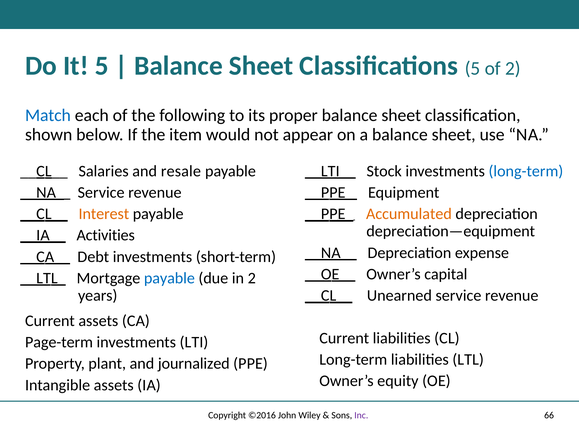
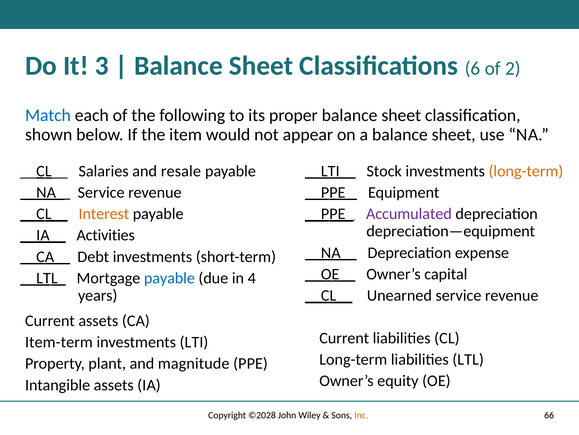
It 5: 5 -> 3
Classifications 5: 5 -> 6
long-term at (526, 171) colour: blue -> orange
Accumulated colour: orange -> purple
in 2: 2 -> 4
Page-term: Page-term -> Item-term
journalized: journalized -> magnitude
©2016: ©2016 -> ©2028
Inc colour: purple -> orange
